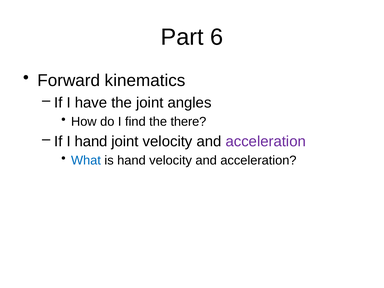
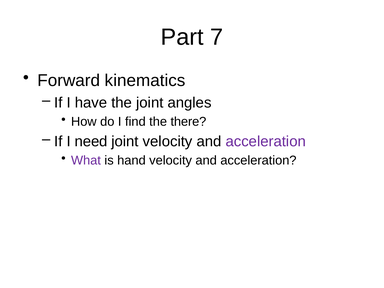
6: 6 -> 7
I hand: hand -> need
What colour: blue -> purple
